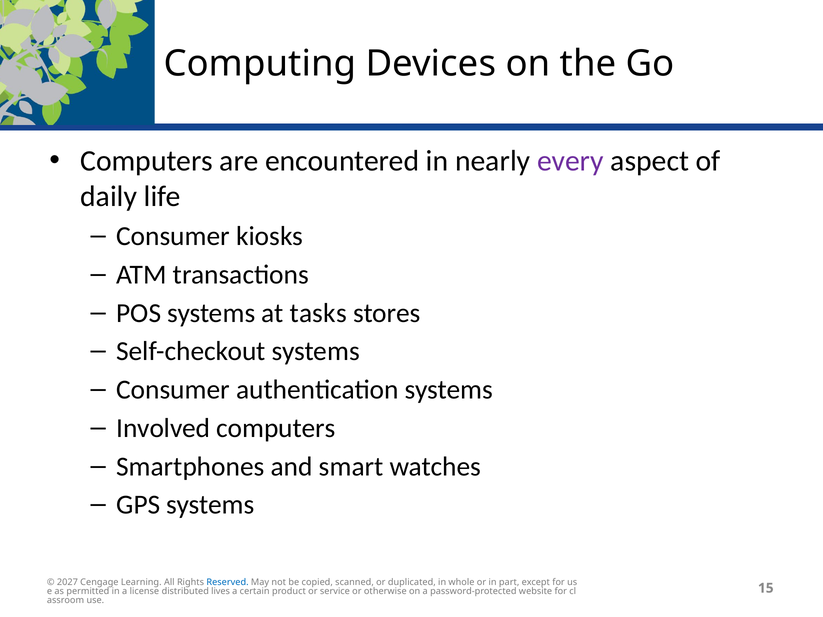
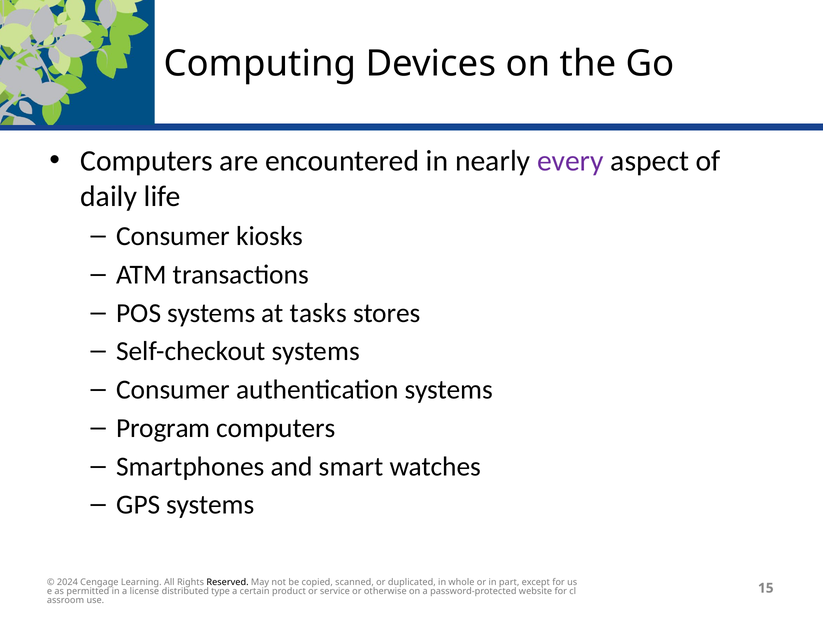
Involved: Involved -> Program
2027: 2027 -> 2024
Reserved colour: blue -> black
lives: lives -> type
